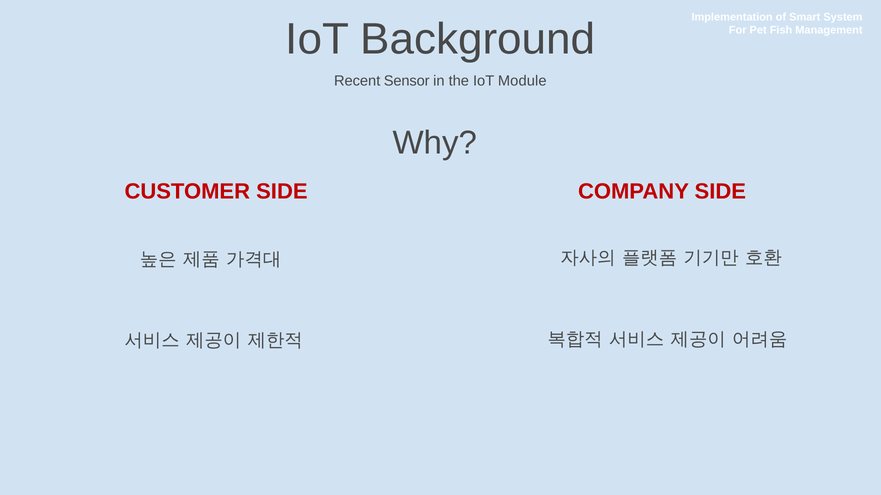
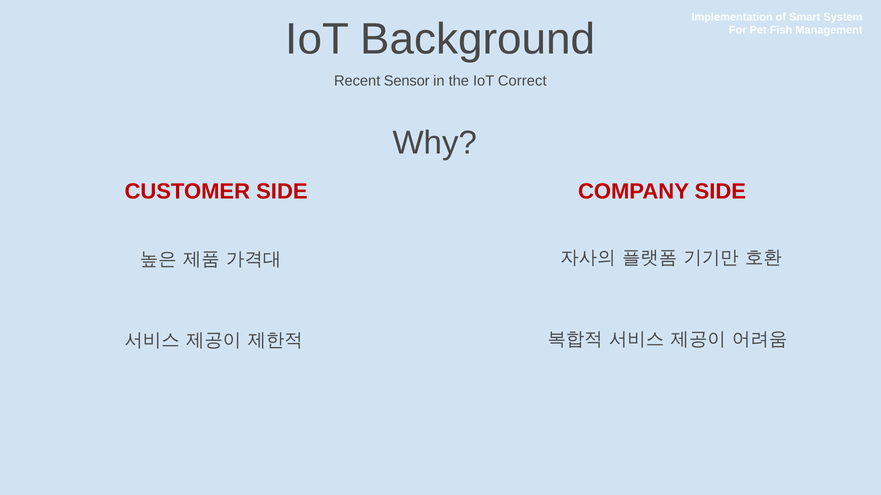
Module: Module -> Correct
